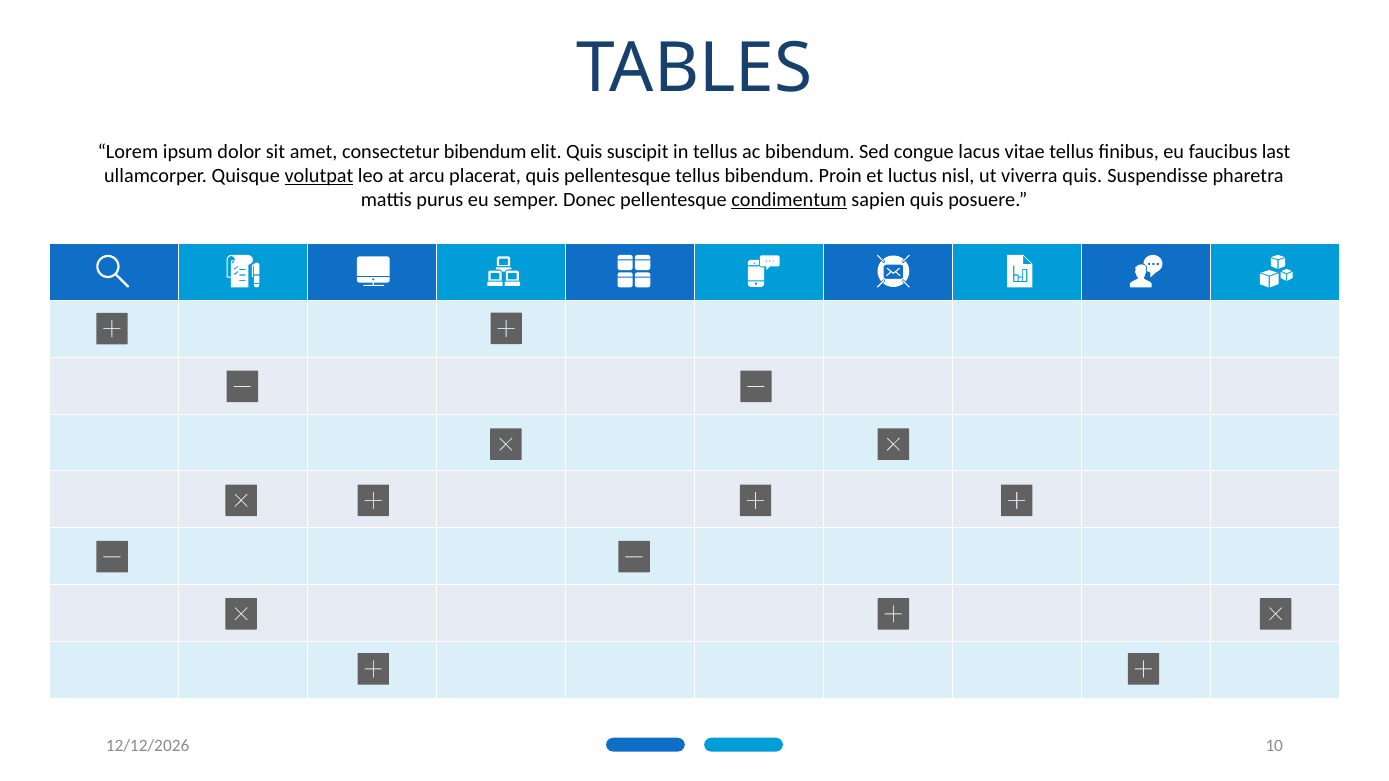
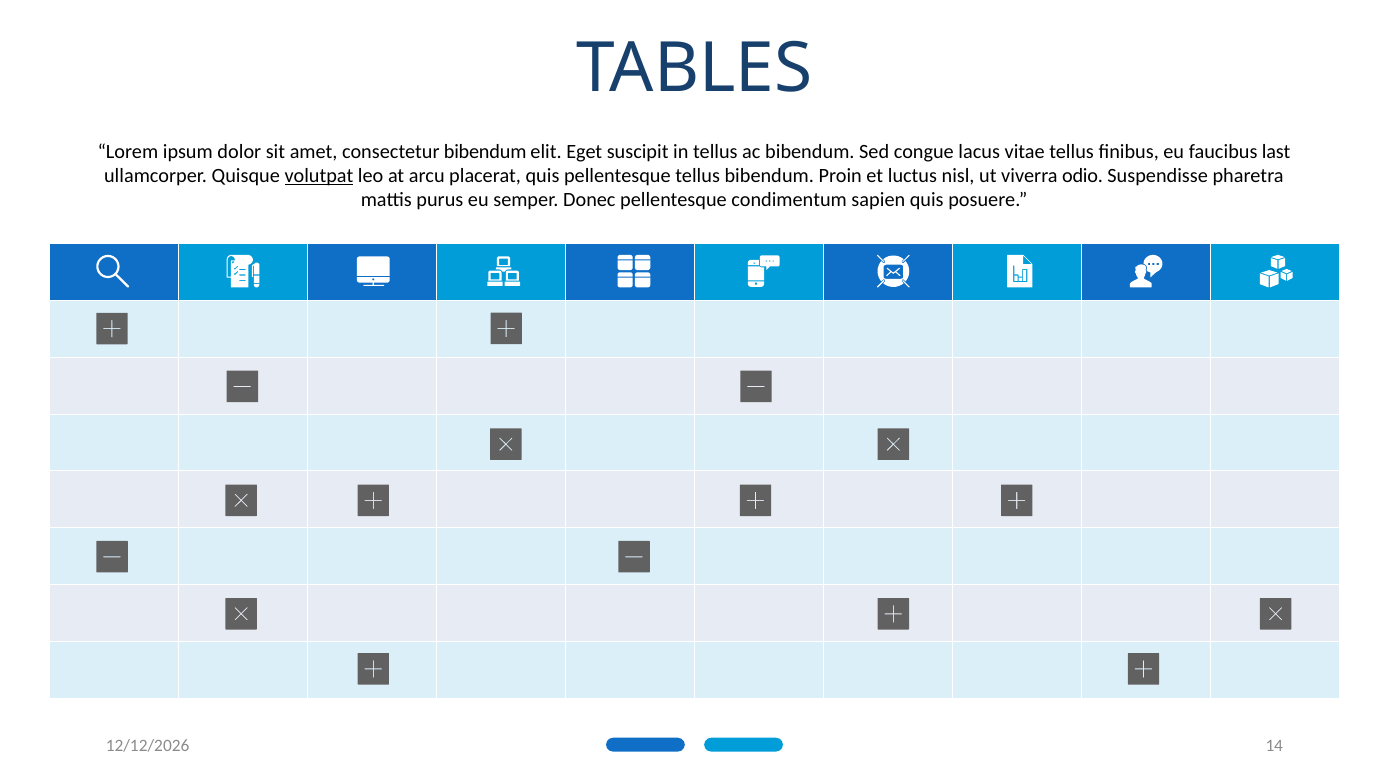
elit Quis: Quis -> Eget
viverra quis: quis -> odio
condimentum underline: present -> none
10: 10 -> 14
